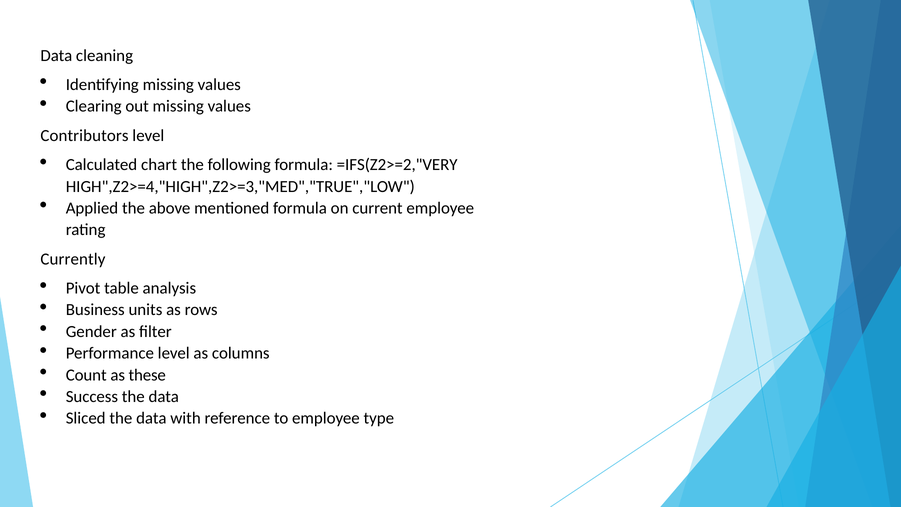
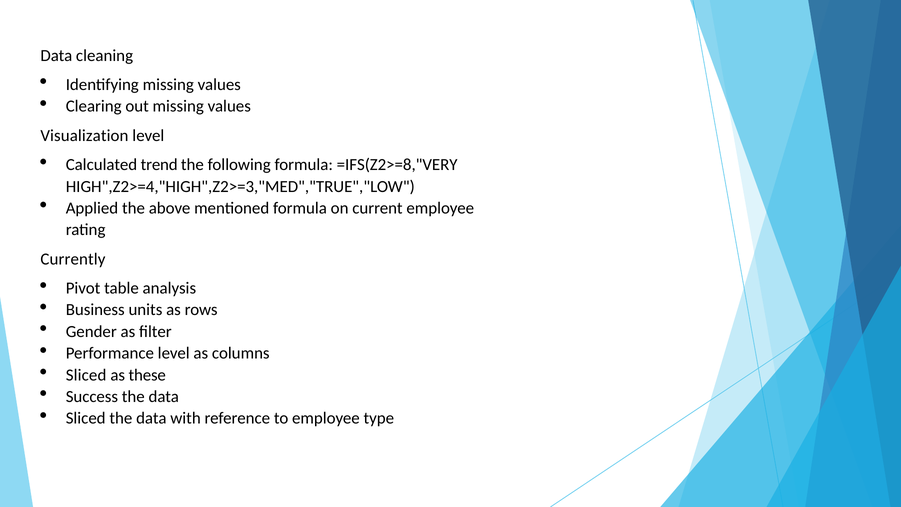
Contributors: Contributors -> Visualization
chart: chart -> trend
=IFS(Z2>=2,"VERY: =IFS(Z2>=2,"VERY -> =IFS(Z2>=8,"VERY
Count at (86, 375): Count -> Sliced
